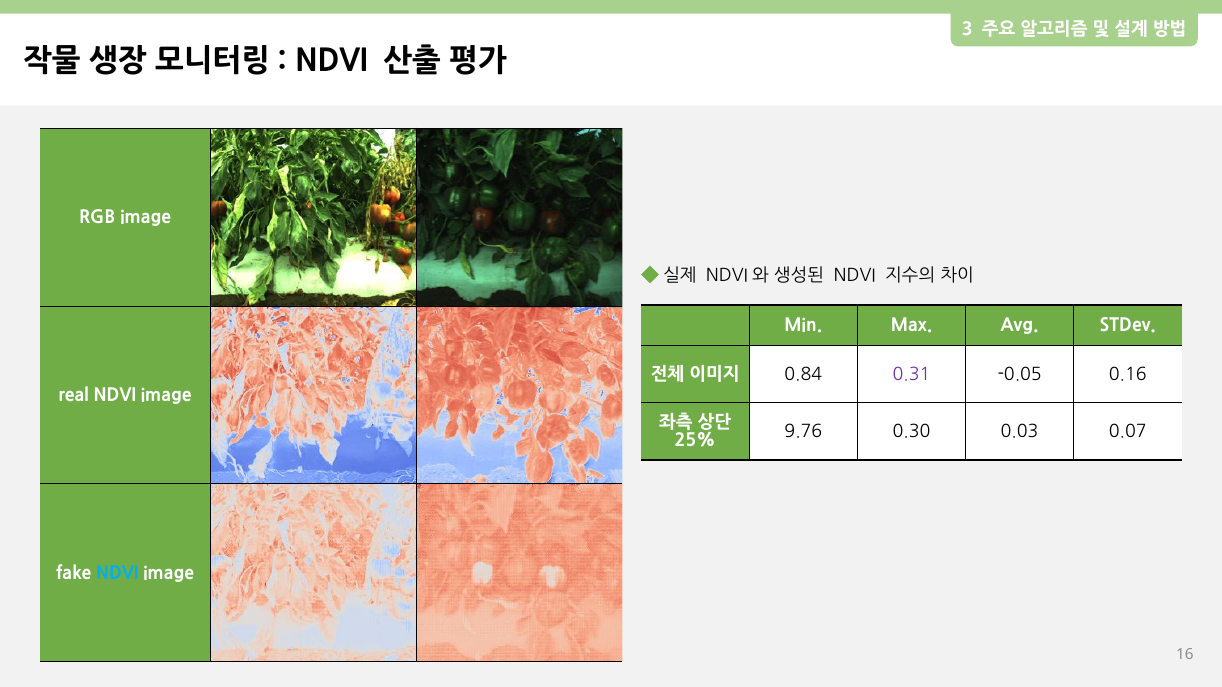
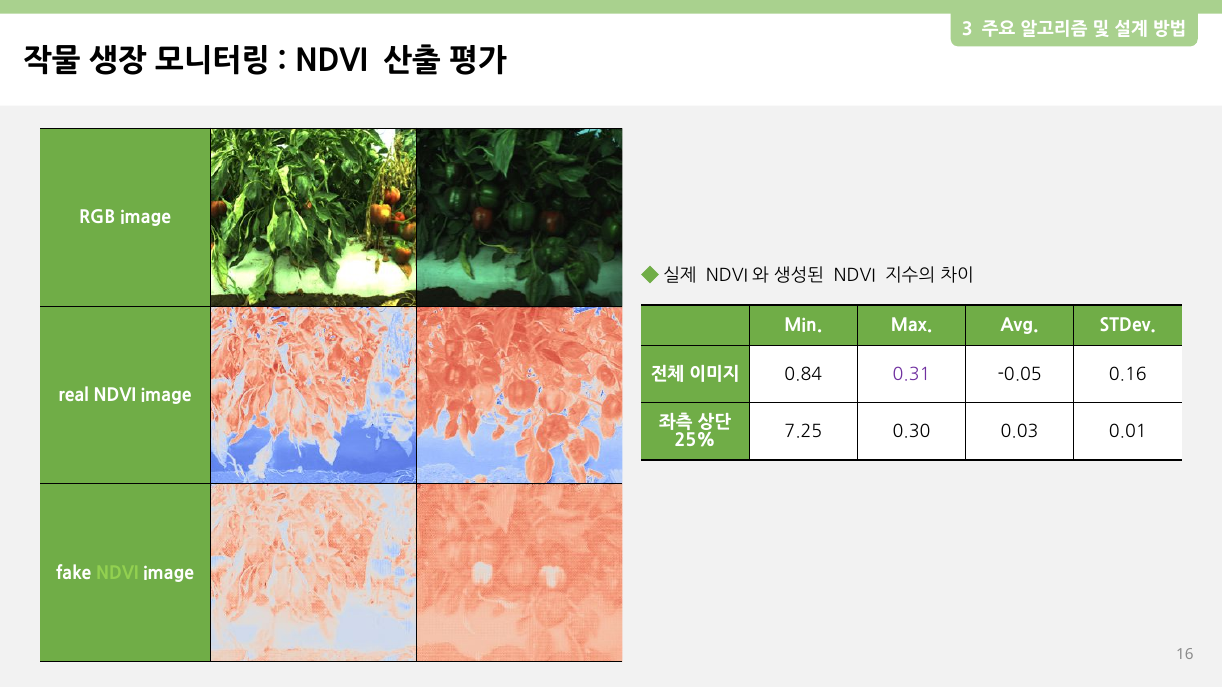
9.76: 9.76 -> 7.25
0.07: 0.07 -> 0.01
NDVI at (117, 573) colour: light blue -> light green
